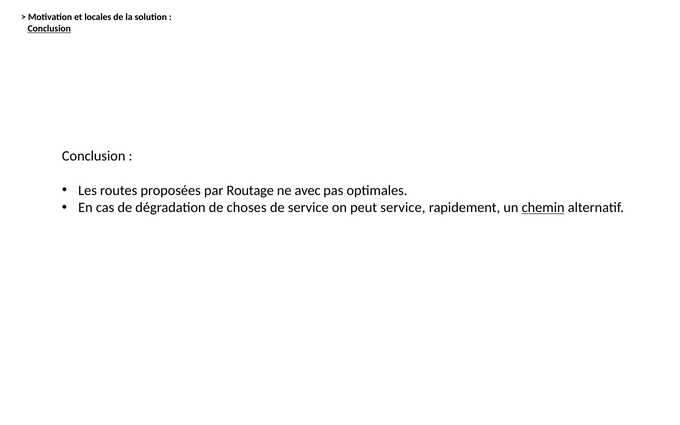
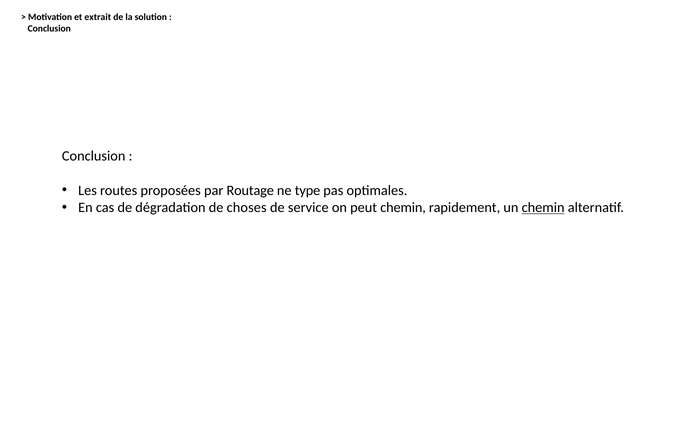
locales: locales -> extrait
Conclusion at (49, 29) underline: present -> none
avec: avec -> type
peut service: service -> chemin
